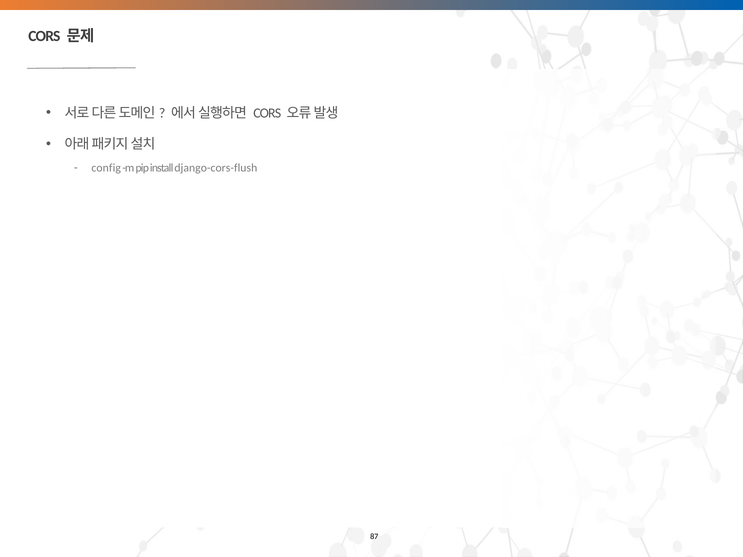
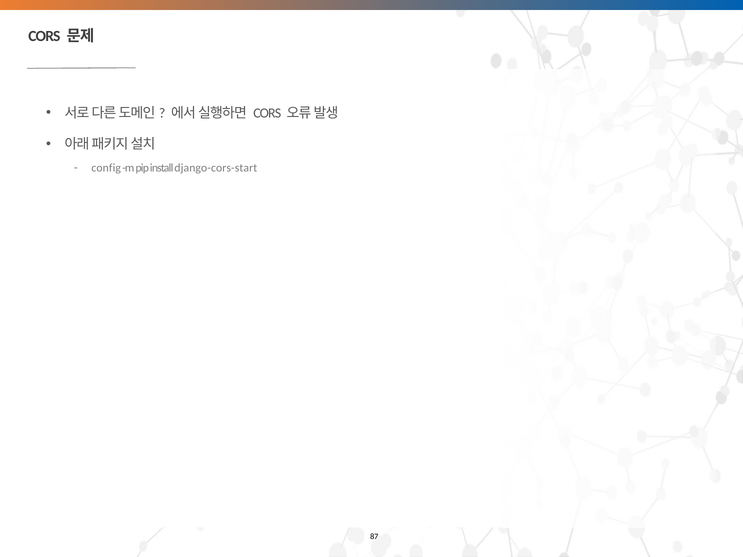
django-cors-flush: django-cors-flush -> django-cors-start
